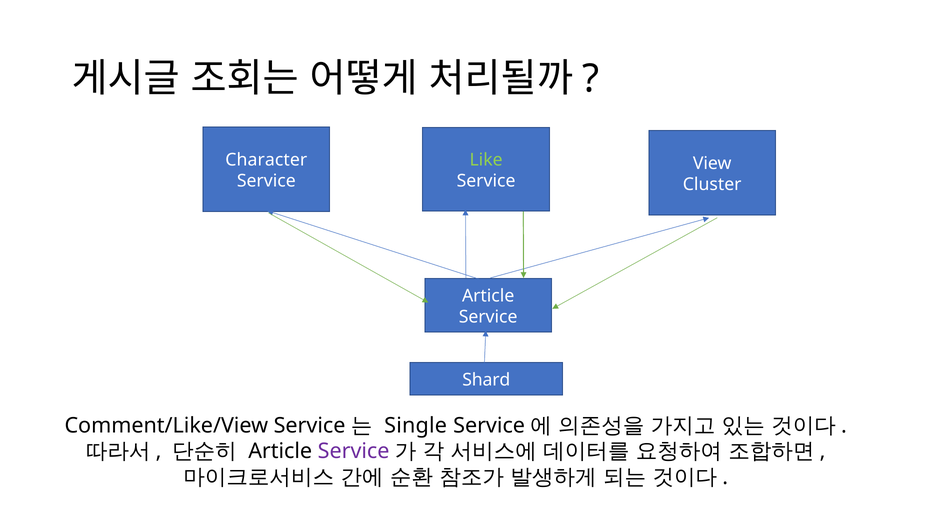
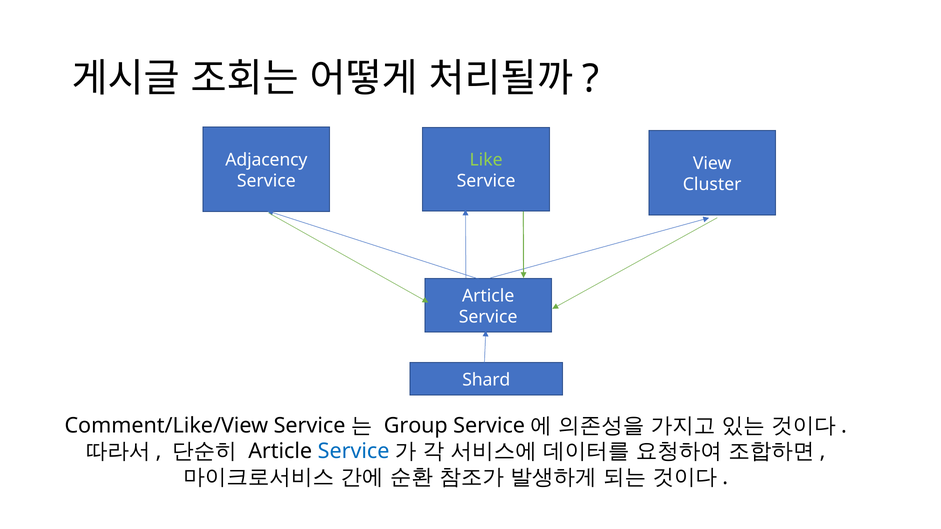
Character: Character -> Adjacency
Single: Single -> Group
Service at (354, 452) colour: purple -> blue
